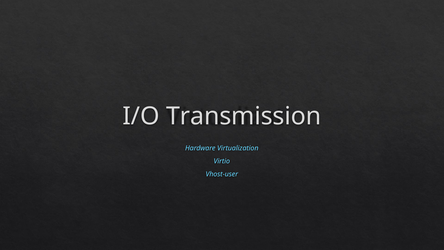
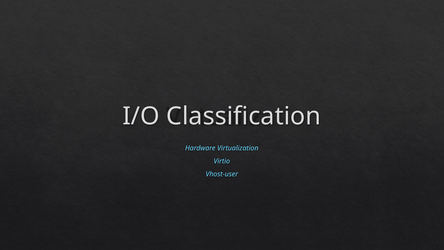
Transmission: Transmission -> Classification
